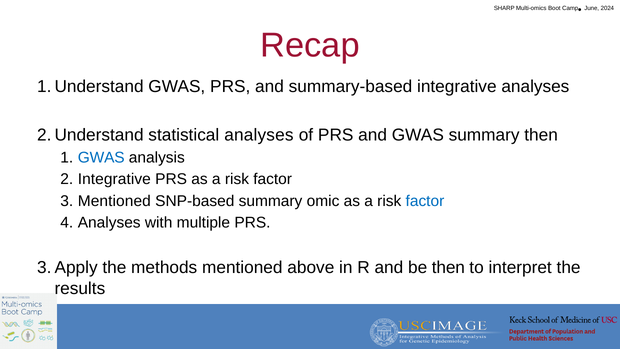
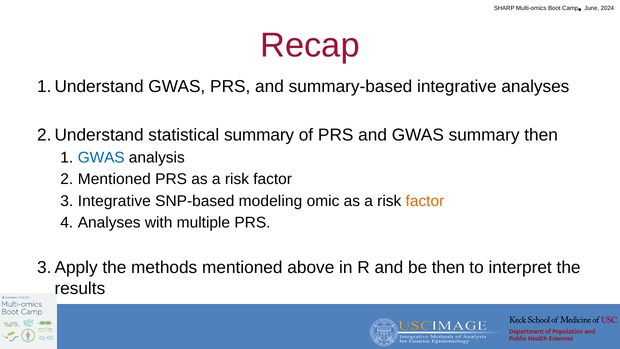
statistical analyses: analyses -> summary
Integrative at (114, 179): Integrative -> Mentioned
Mentioned at (114, 201): Mentioned -> Integrative
SNP-based summary: summary -> modeling
factor at (425, 201) colour: blue -> orange
